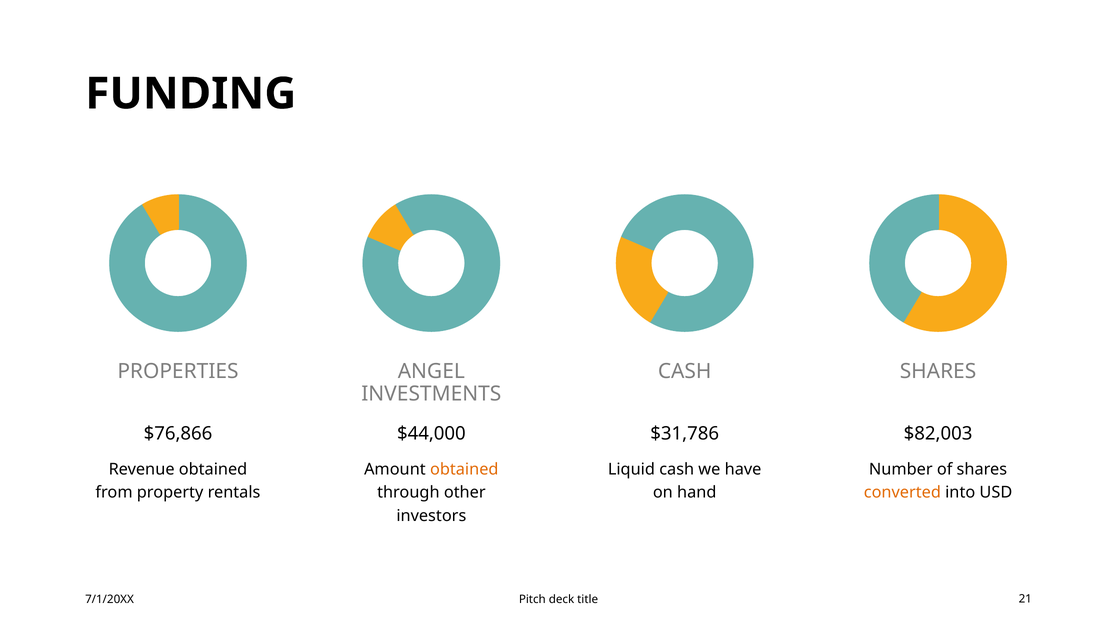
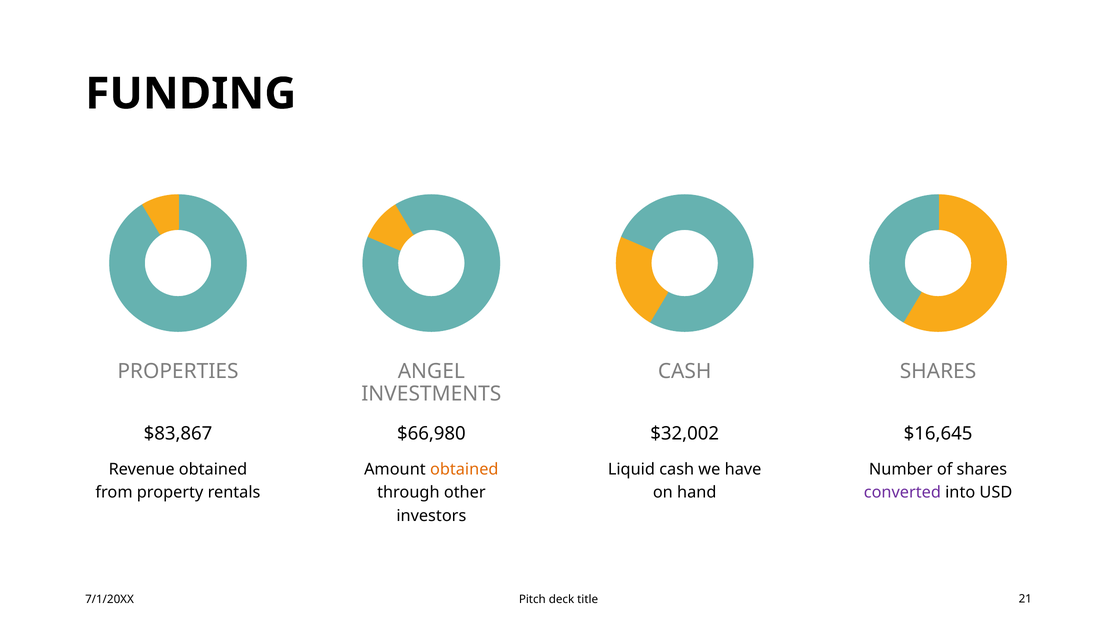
$76,866: $76,866 -> $83,867
$44,000: $44,000 -> $66,980
$31,786: $31,786 -> $32,002
$82,003: $82,003 -> $16,645
converted colour: orange -> purple
